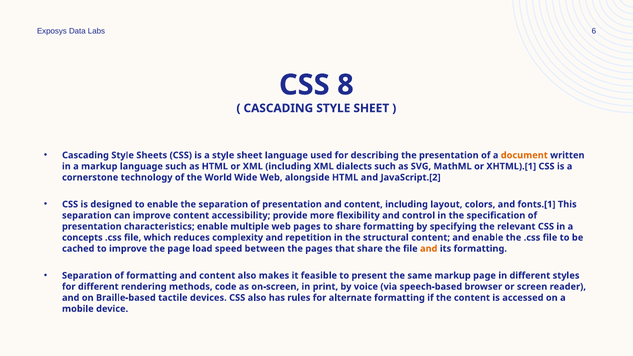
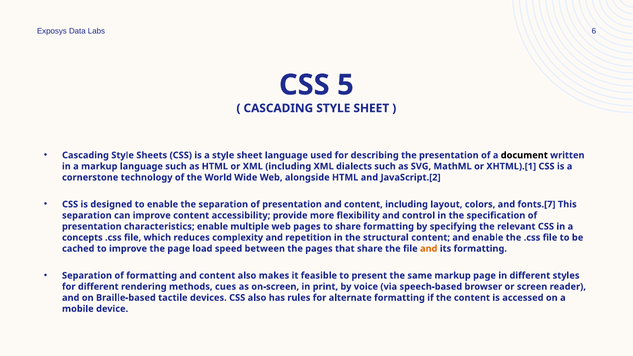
8: 8 -> 5
document colour: orange -> black
fonts.[1: fonts.[1 -> fonts.[7
code: code -> cues
